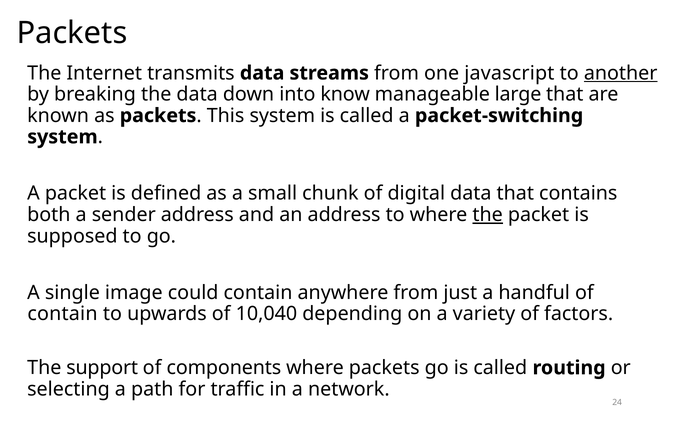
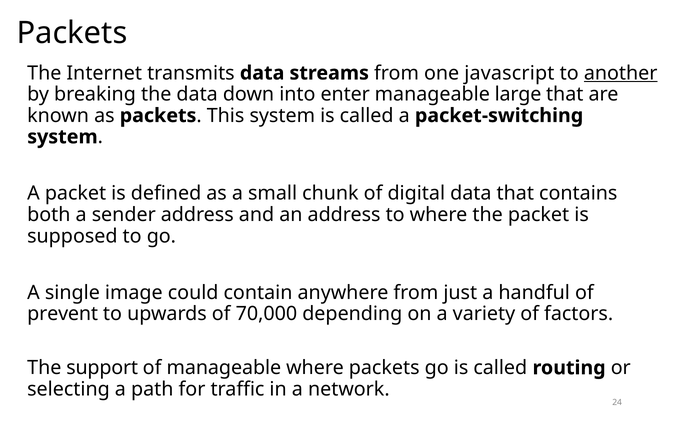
know: know -> enter
the at (488, 215) underline: present -> none
contain at (62, 314): contain -> prevent
10,040: 10,040 -> 70,000
of components: components -> manageable
